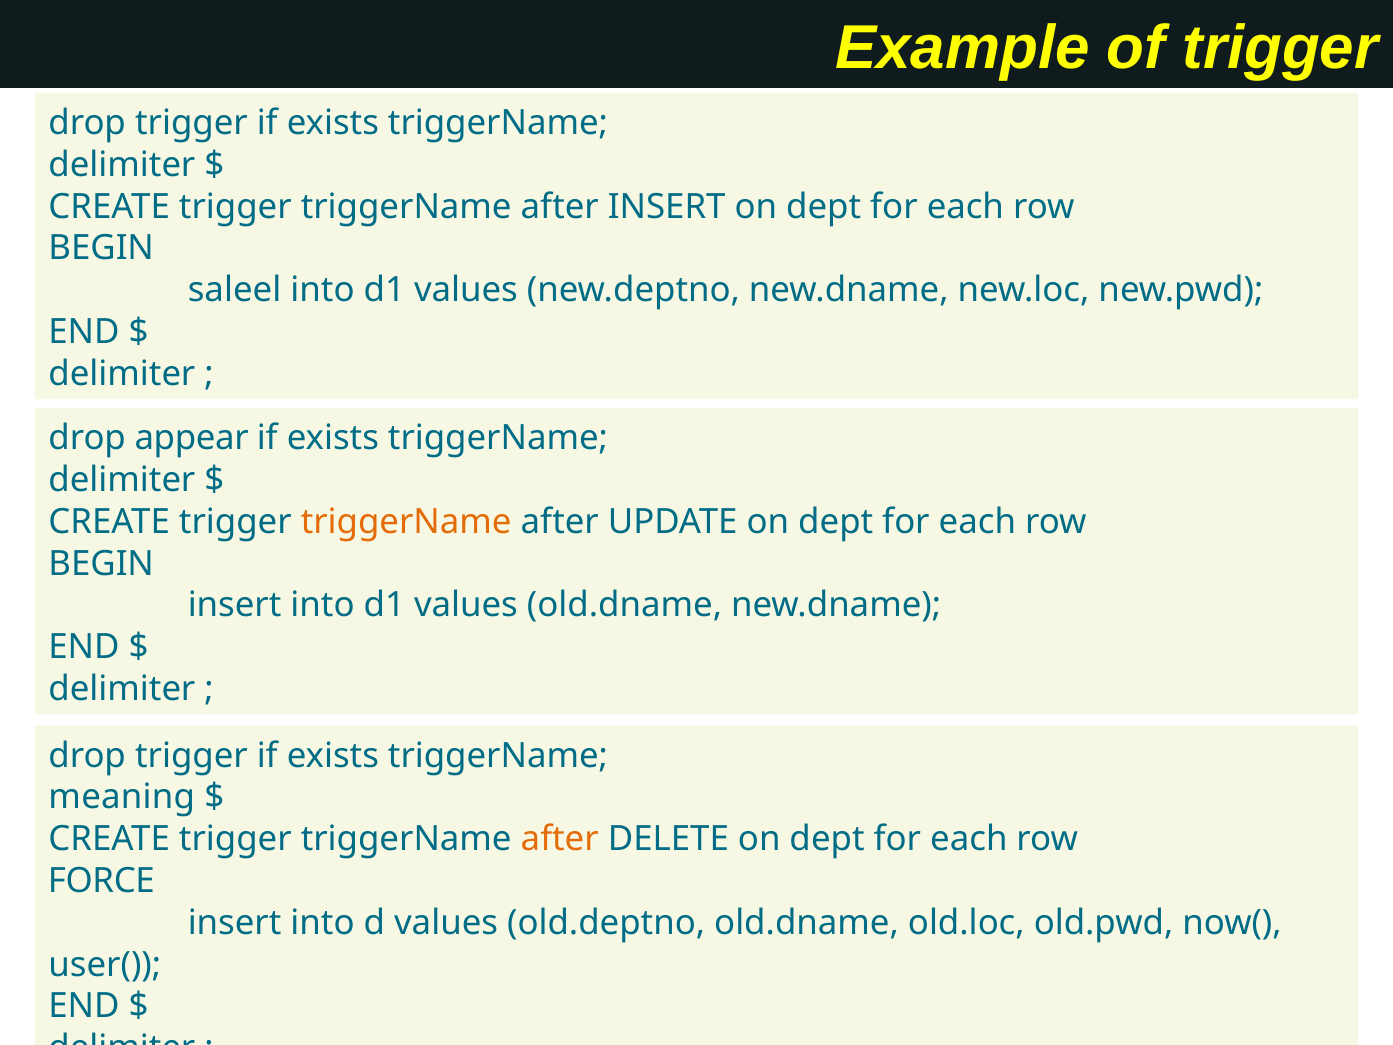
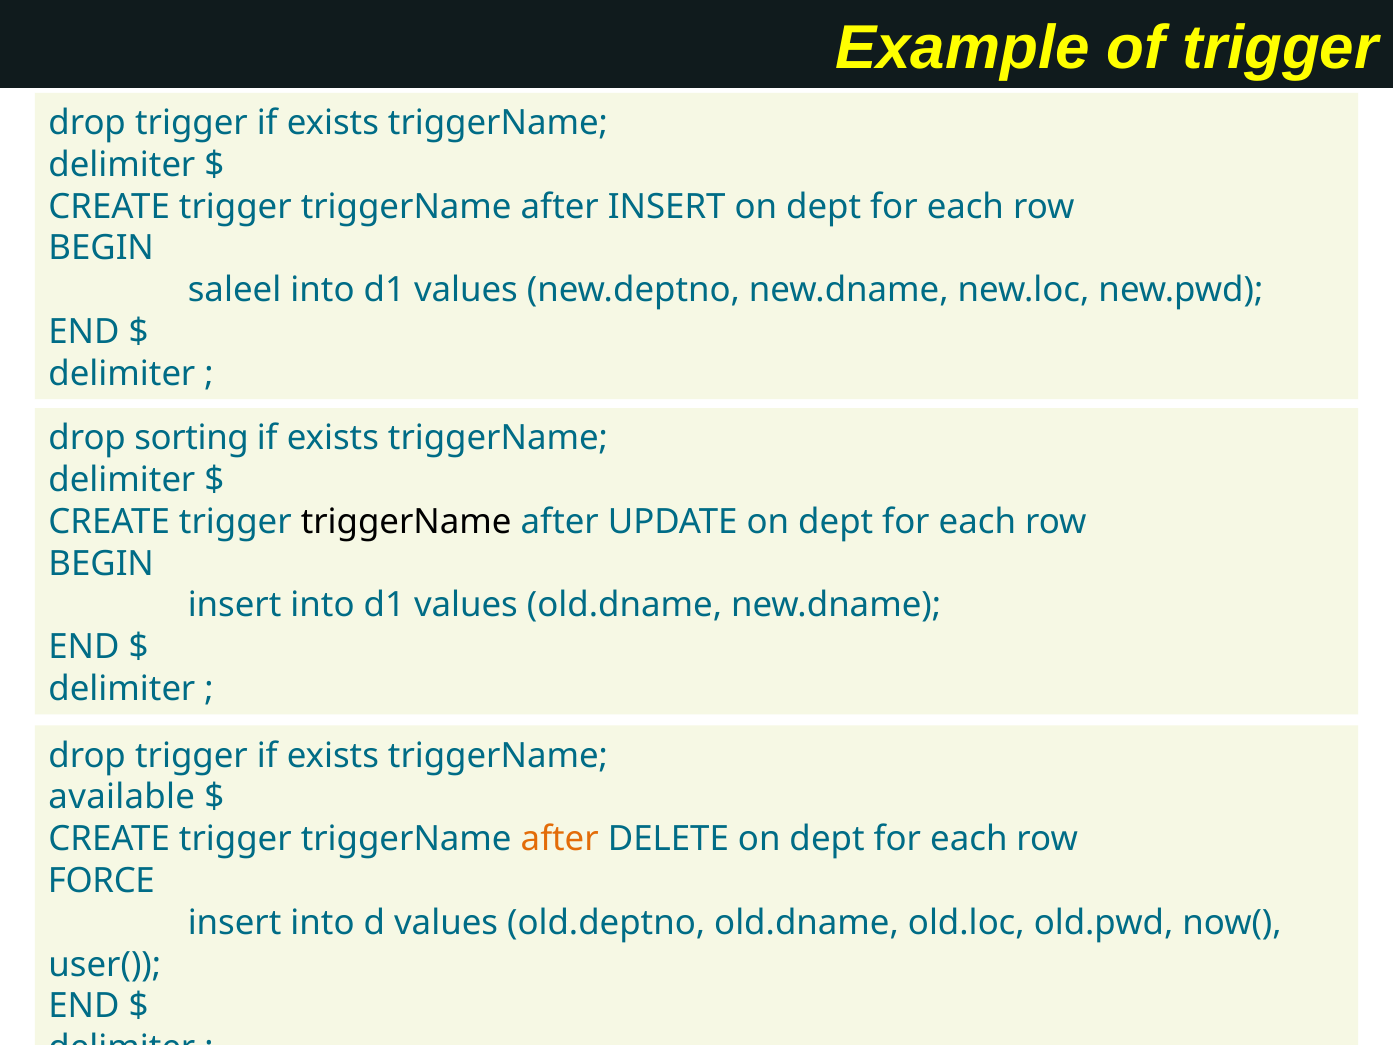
appear: appear -> sorting
triggerName at (406, 522) colour: orange -> black
meaning: meaning -> available
